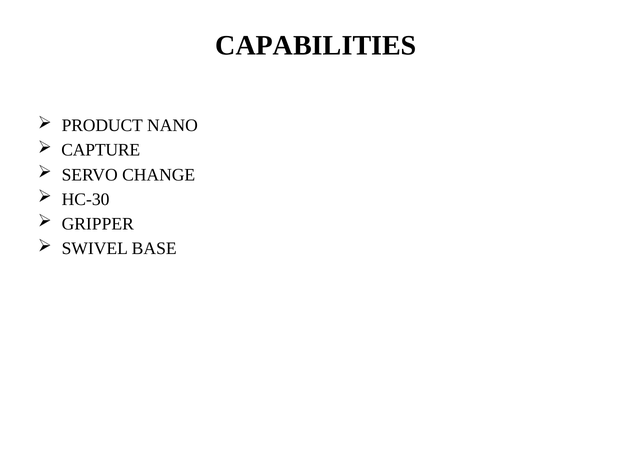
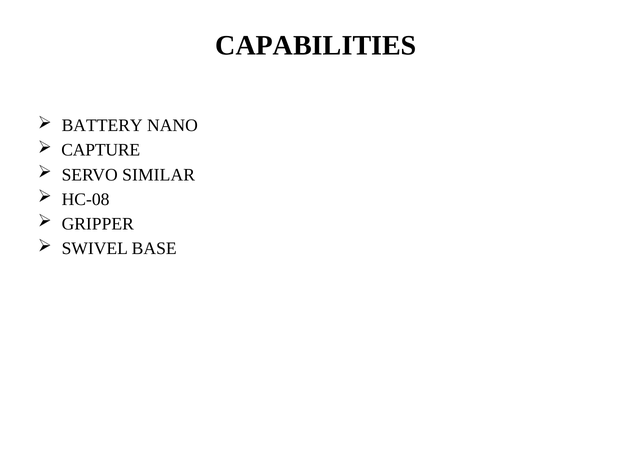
PRODUCT: PRODUCT -> BATTERY
CHANGE: CHANGE -> SIMILAR
HC-30: HC-30 -> HC-08
